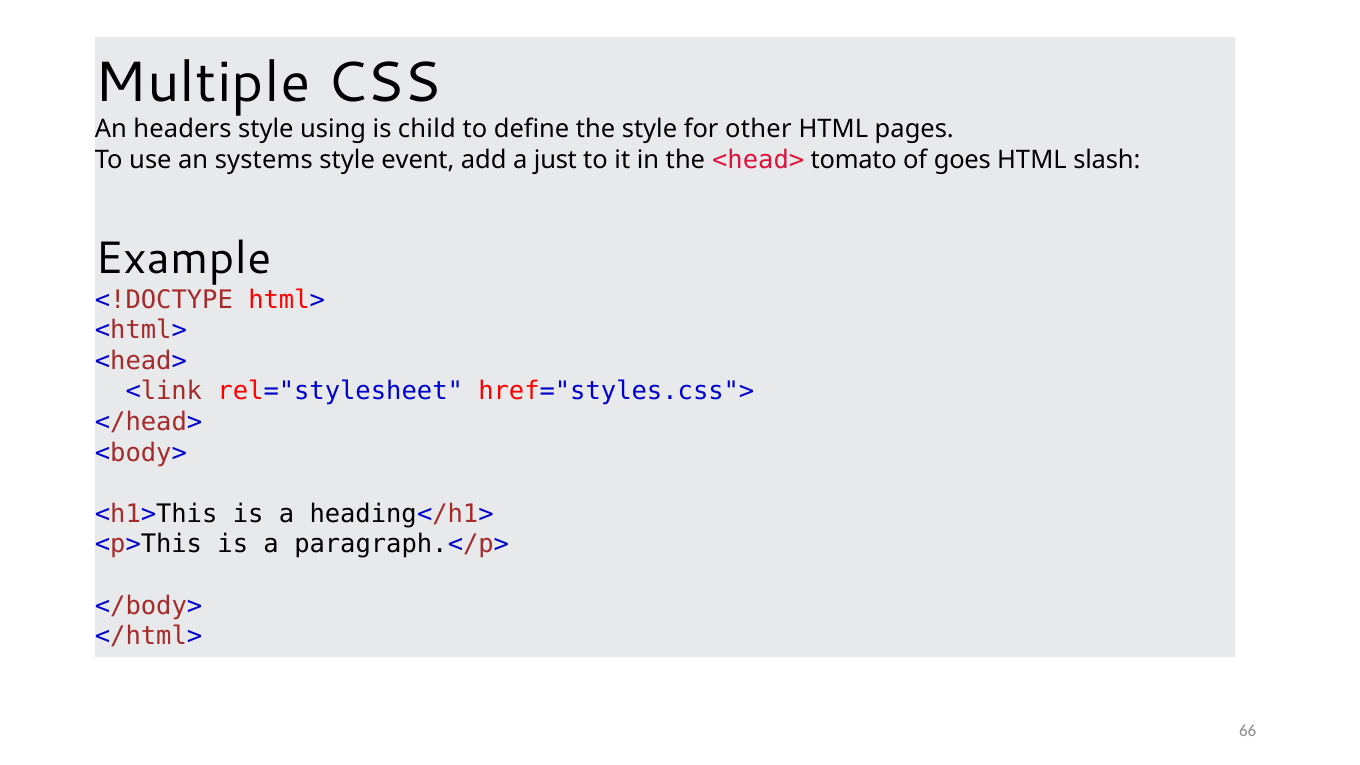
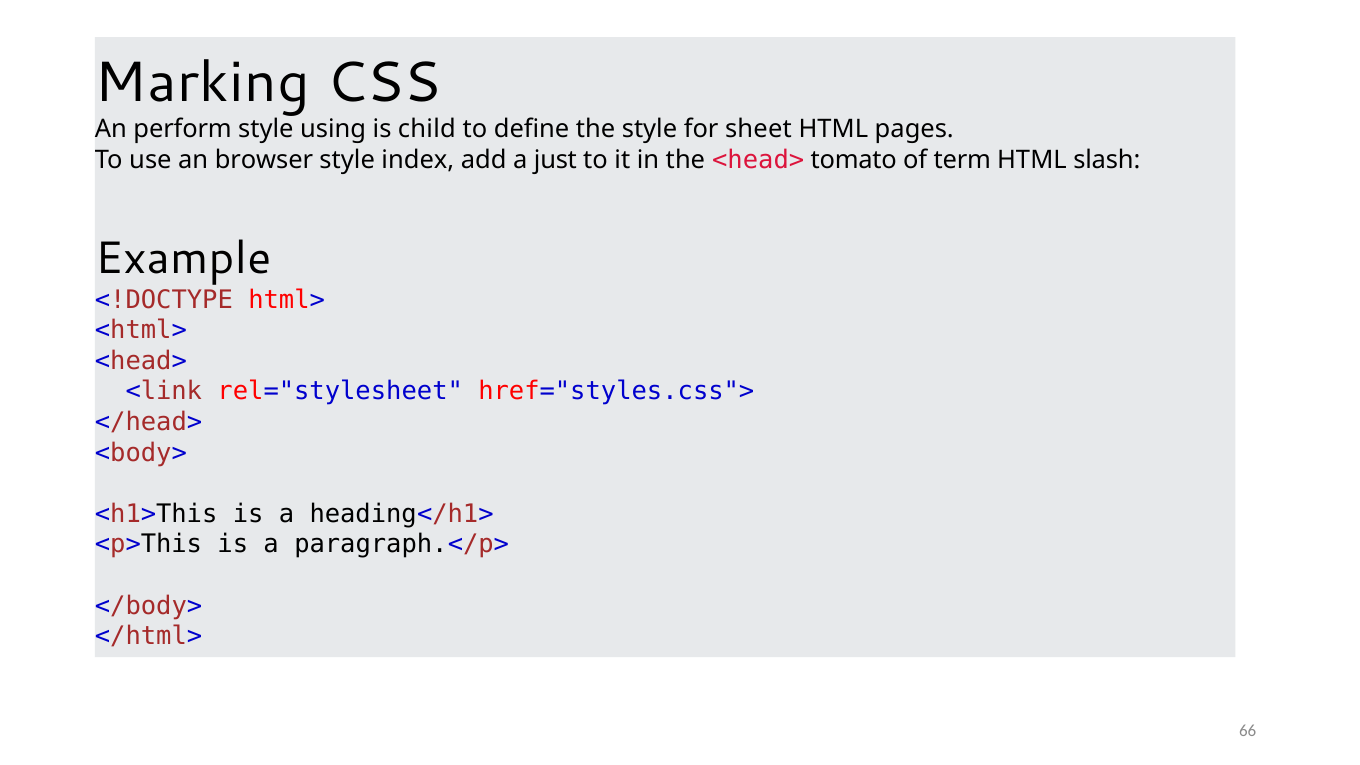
Multiple: Multiple -> Marking
headers: headers -> perform
other: other -> sheet
systems: systems -> browser
event: event -> index
goes: goes -> term
